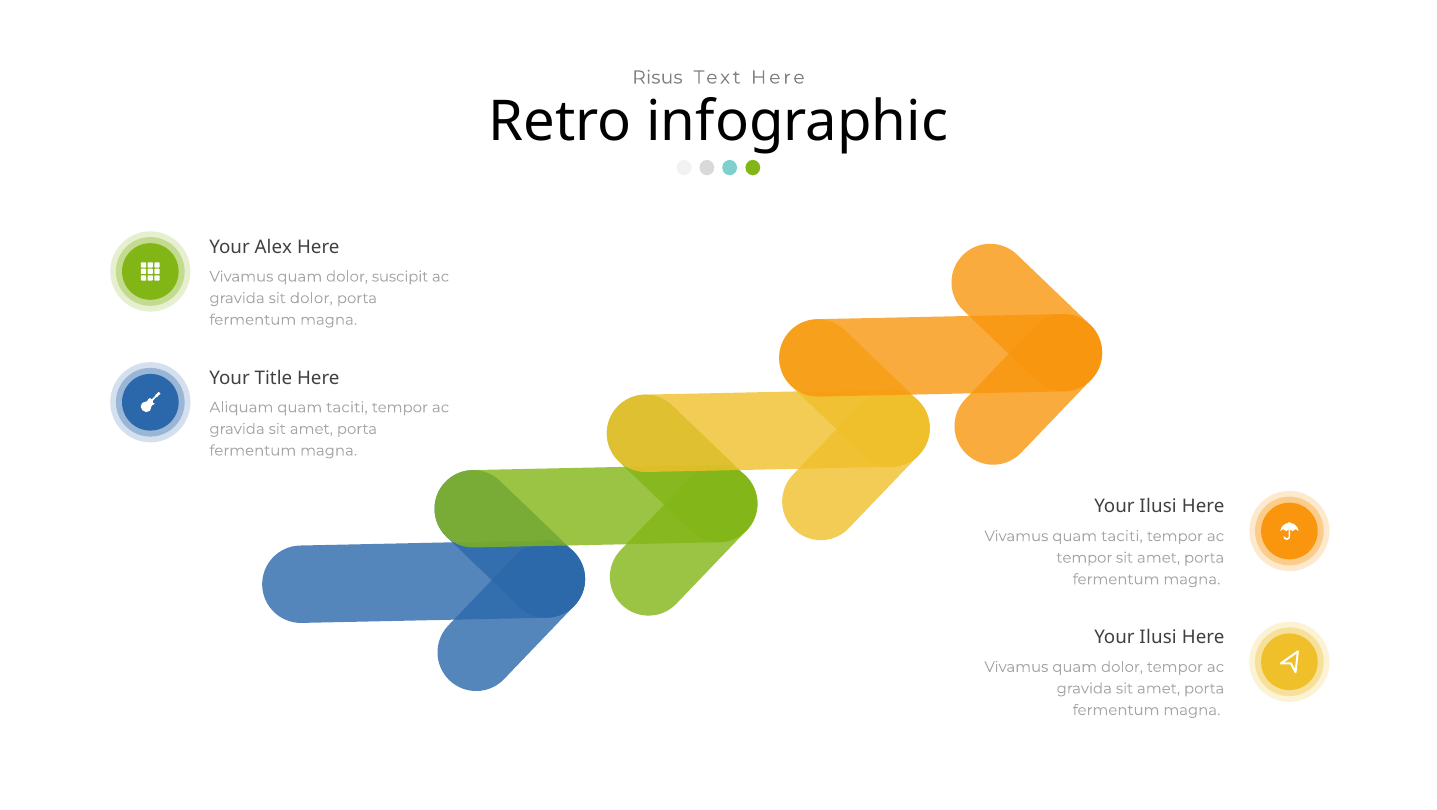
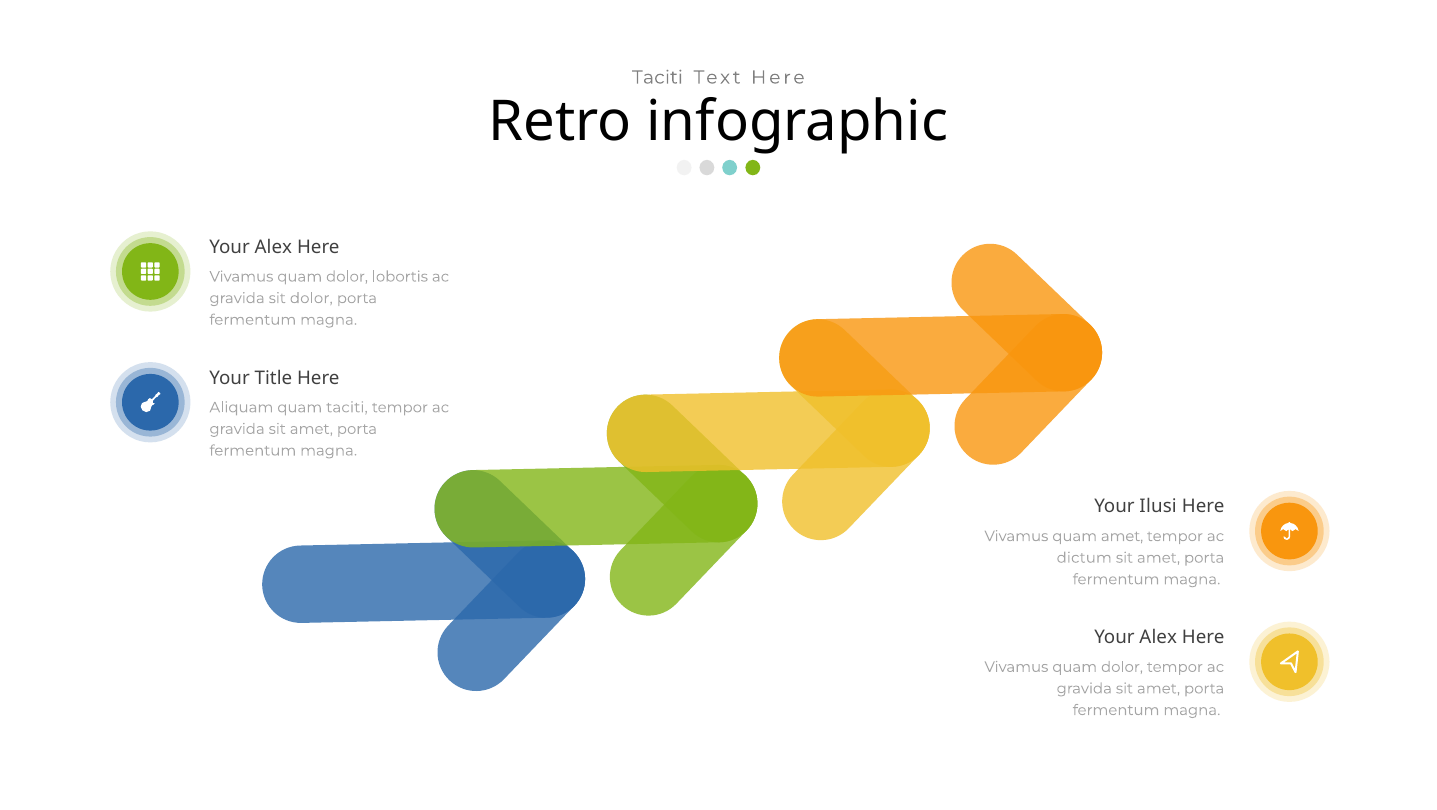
Risus at (657, 77): Risus -> Taciti
suscipit: suscipit -> lobortis
Vivamus quam taciti: taciti -> amet
tempor at (1084, 557): tempor -> dictum
Ilusi at (1158, 637): Ilusi -> Alex
